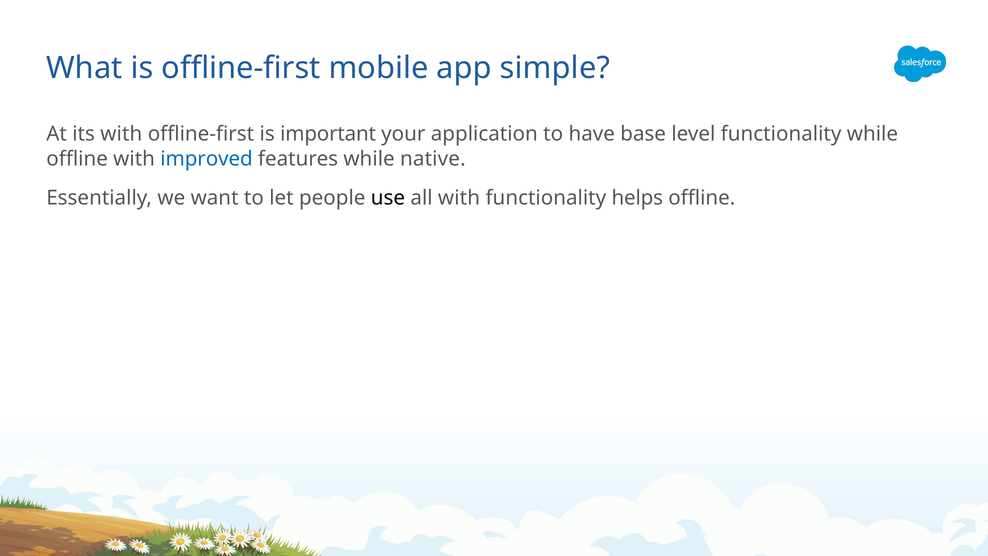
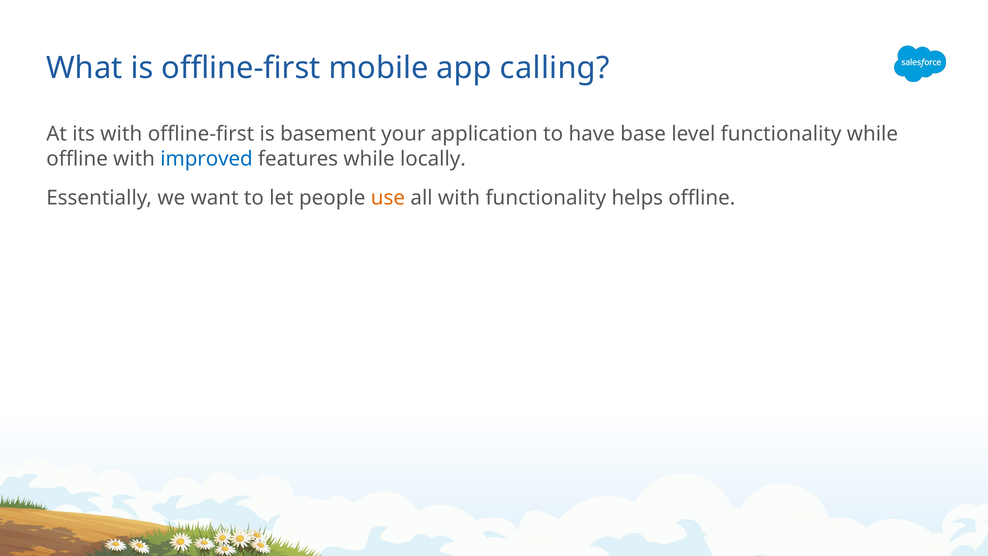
simple: simple -> calling
important: important -> basement
native: native -> locally
use colour: black -> orange
